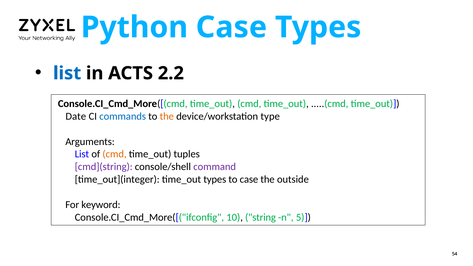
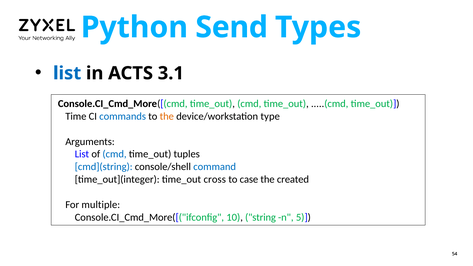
Python Case: Case -> Send
2.2: 2.2 -> 3.1
Date: Date -> Time
cmd at (115, 154) colour: orange -> blue
cmd](string colour: purple -> blue
command colour: purple -> blue
time_out types: types -> cross
outside: outside -> created
keyword: keyword -> multiple
